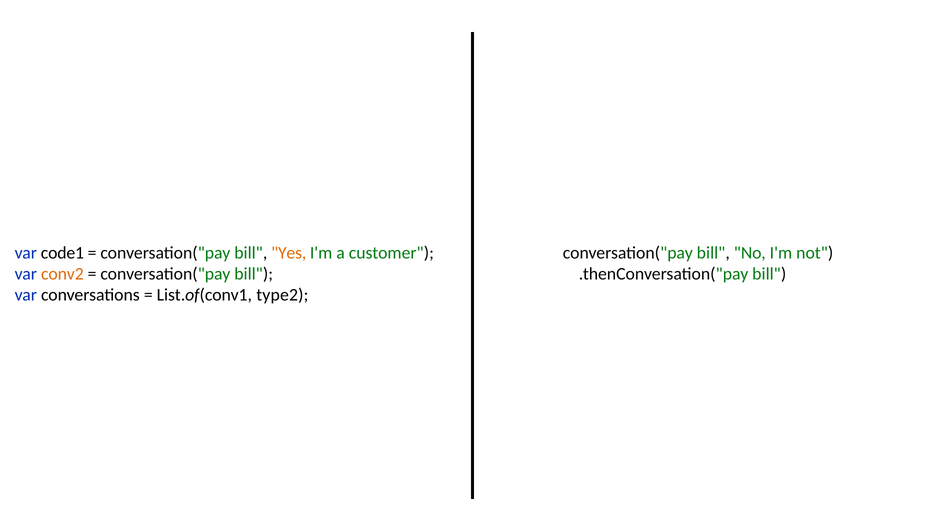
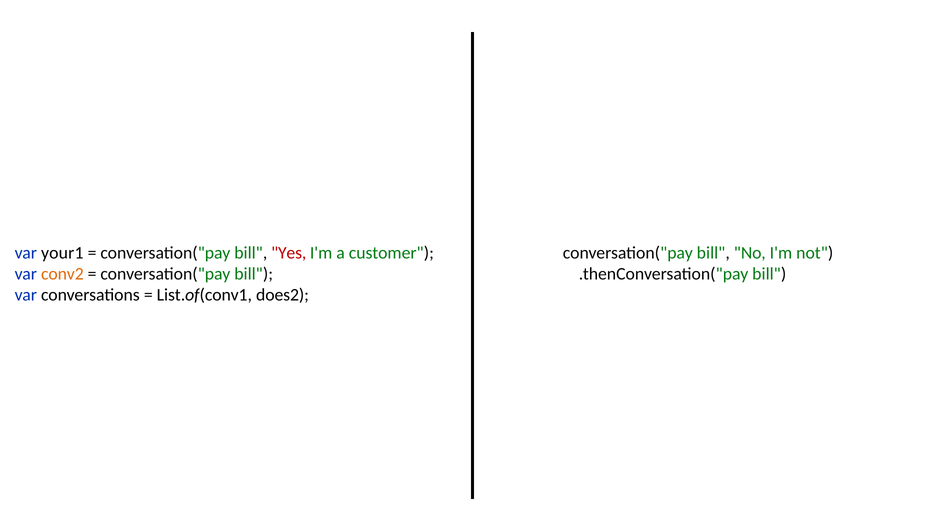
code1: code1 -> your1
Yes colour: orange -> red
type2: type2 -> does2
